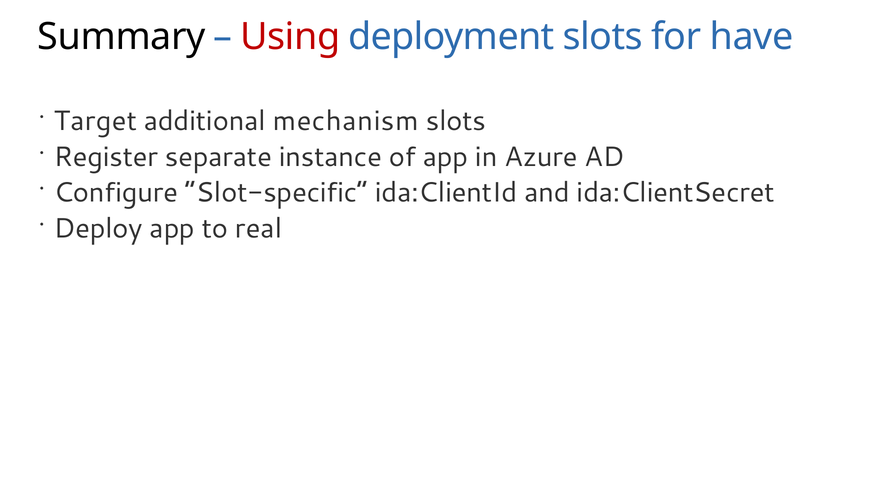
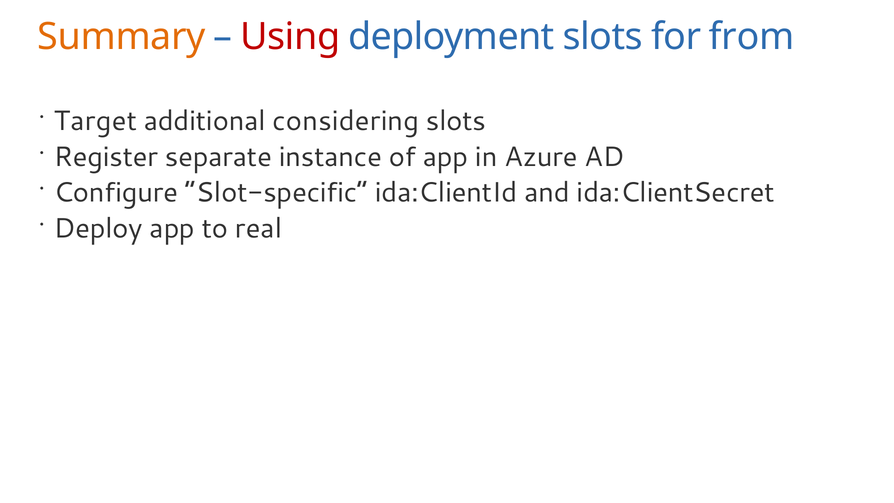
Summary colour: black -> orange
have: have -> from
mechanism: mechanism -> considering
